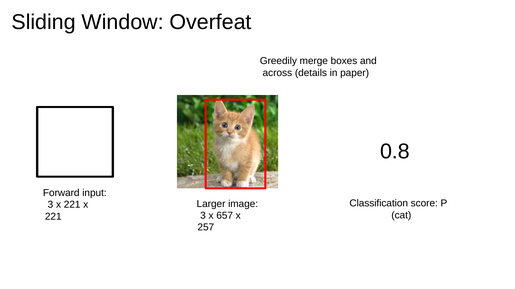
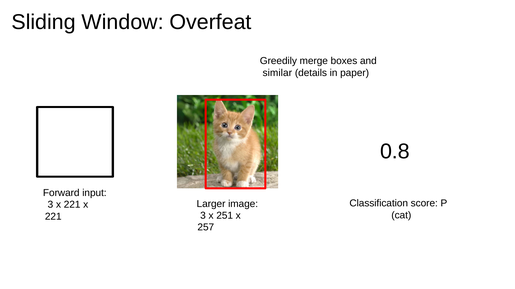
across: across -> similar
657: 657 -> 251
